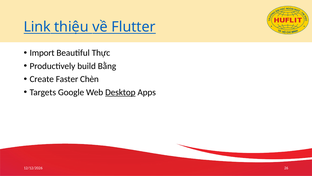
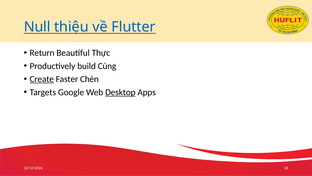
Link: Link -> Null
Import: Import -> Return
Bằng: Bằng -> Cùng
Create underline: none -> present
